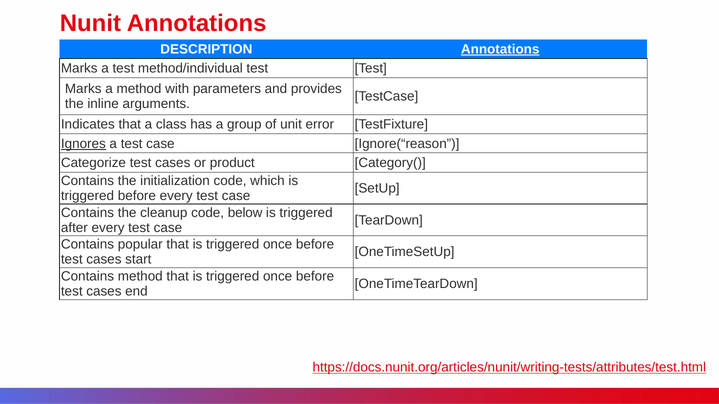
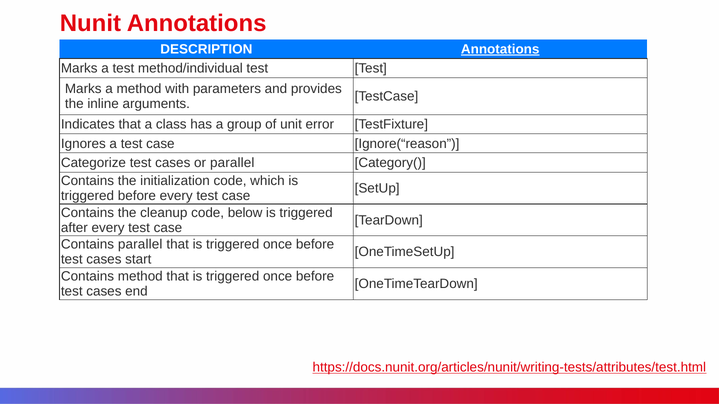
Ignores underline: present -> none
or product: product -> parallel
Contains popular: popular -> parallel
